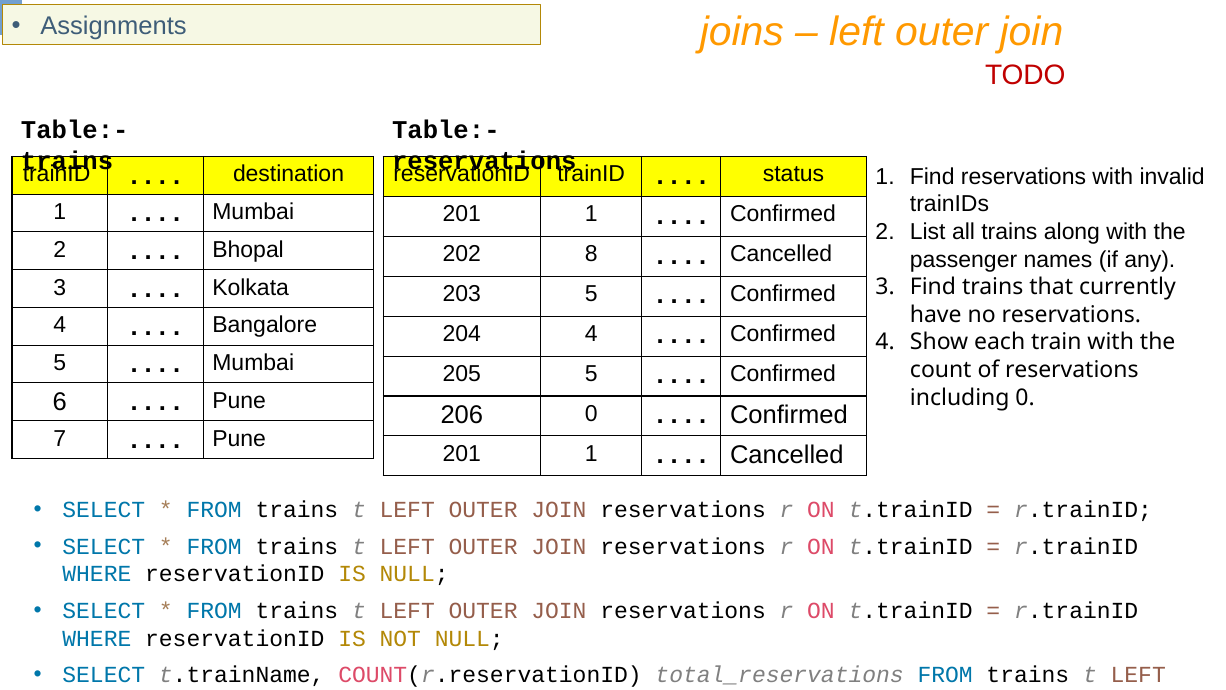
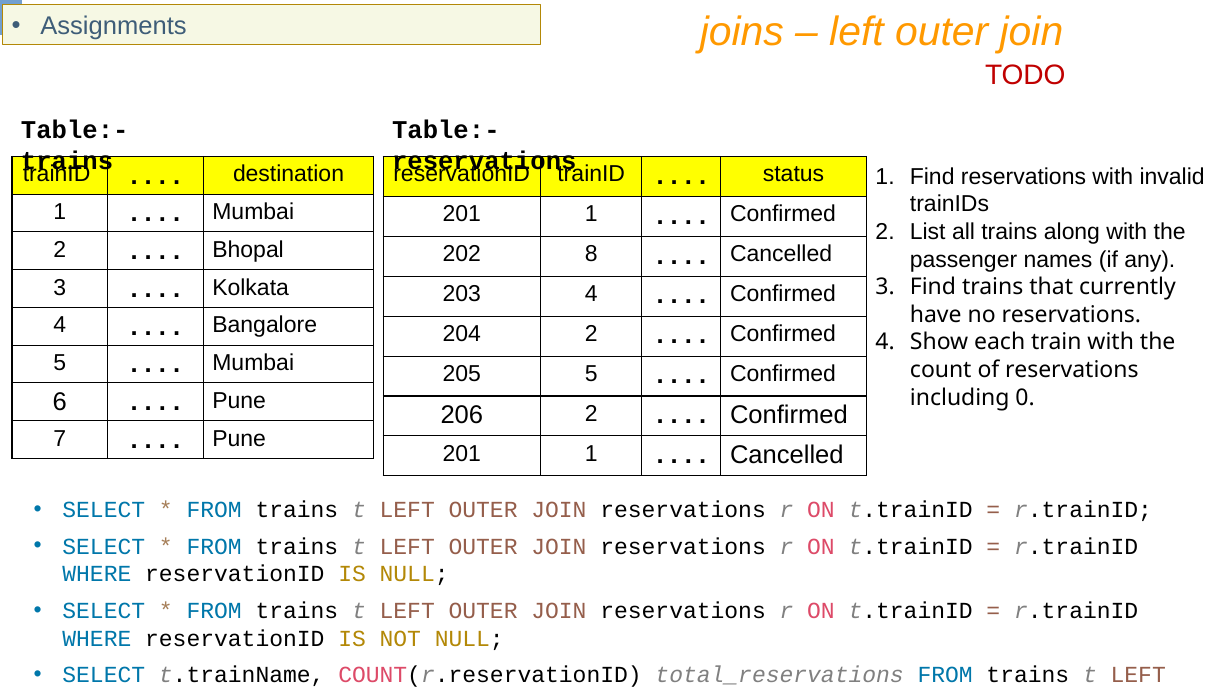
203 5: 5 -> 4
204 4: 4 -> 2
206 0: 0 -> 2
